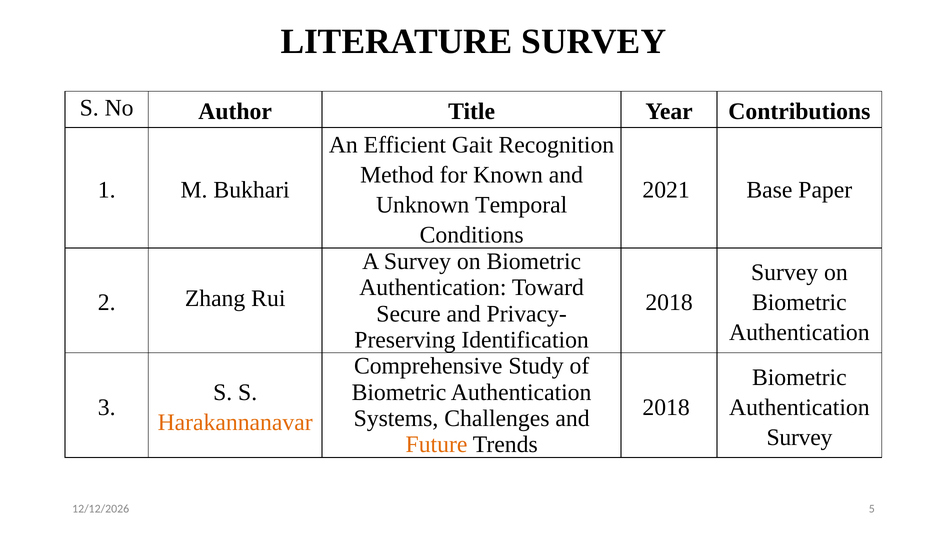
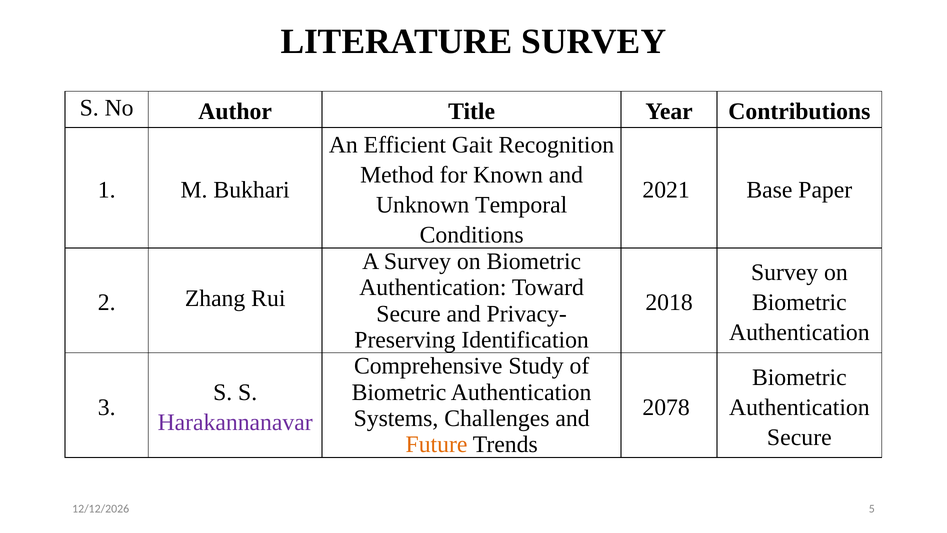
2018 at (666, 407): 2018 -> 2078
Harakannanavar colour: orange -> purple
Survey at (799, 437): Survey -> Secure
